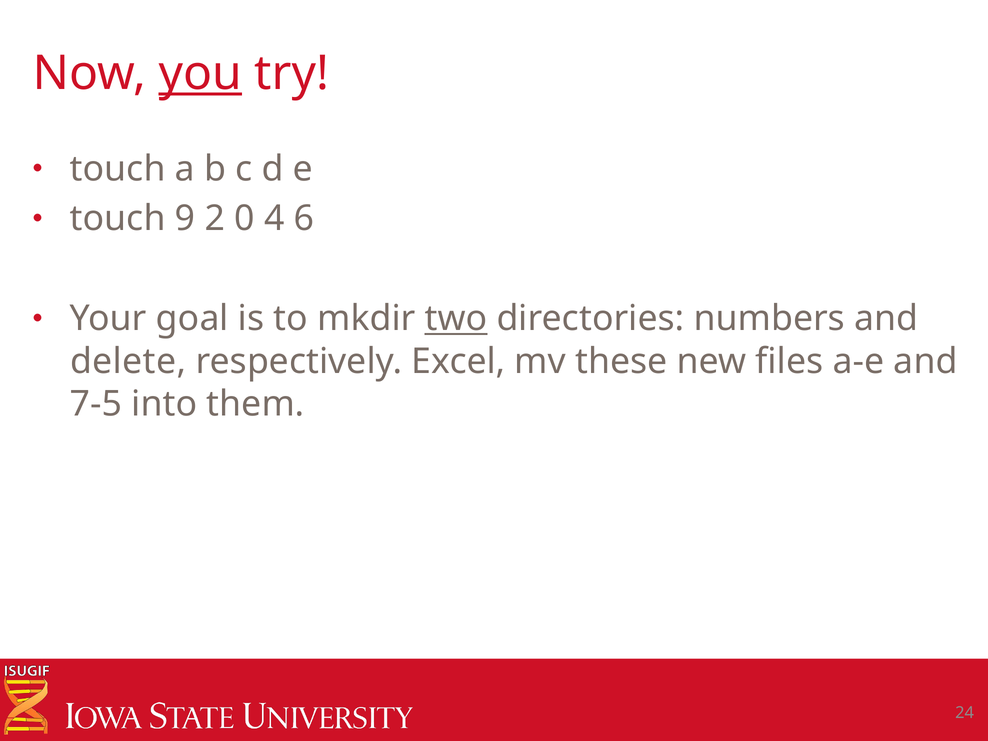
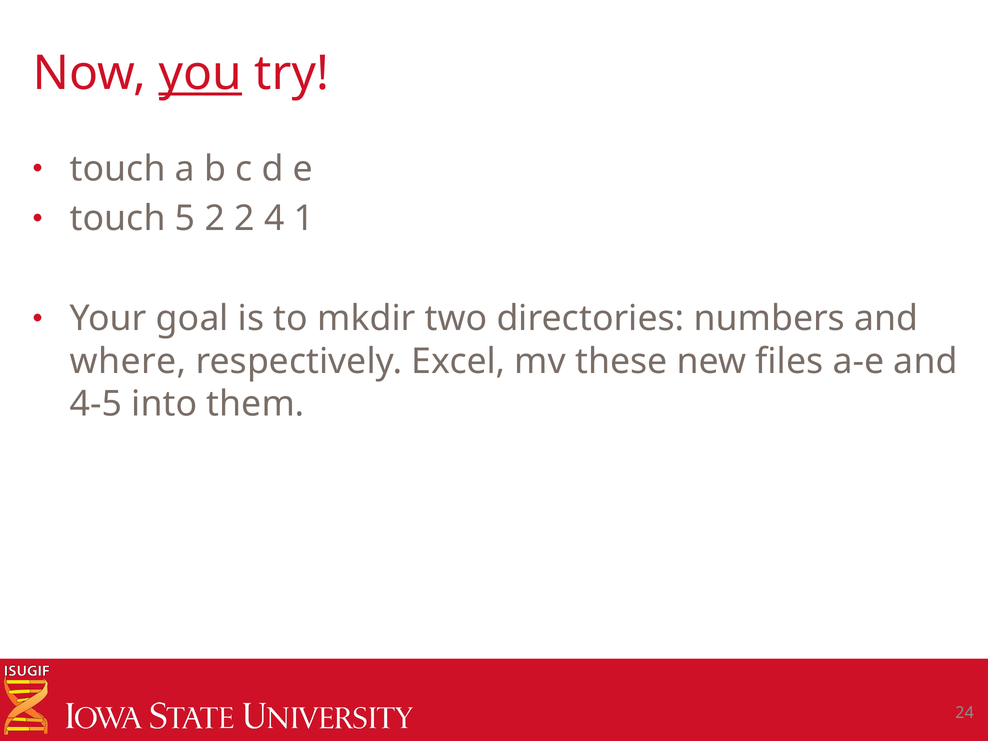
9: 9 -> 5
2 0: 0 -> 2
6: 6 -> 1
two underline: present -> none
delete: delete -> where
7-5: 7-5 -> 4-5
